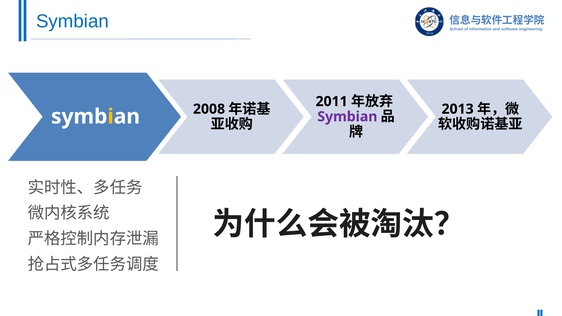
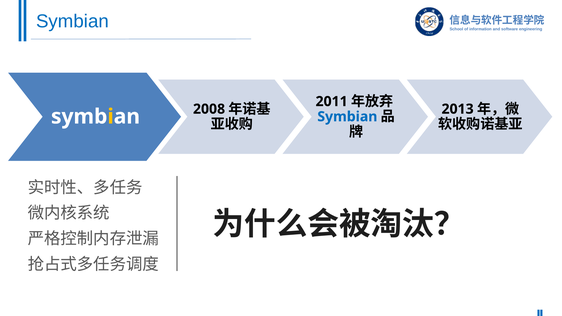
Symbian at (347, 117) colour: purple -> blue
